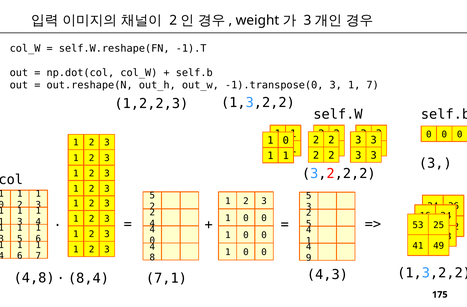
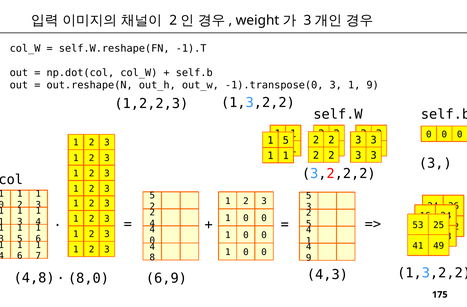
3 1 7: 7 -> 9
0 at (286, 140): 0 -> 5
8,4: 8,4 -> 8,0
7,1: 7,1 -> 6,9
